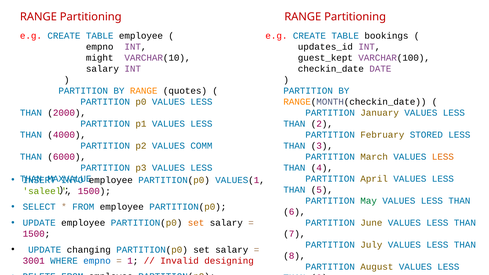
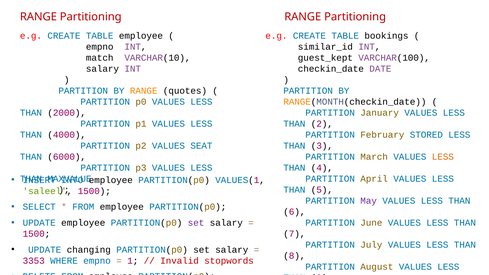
updates_id: updates_id -> similar_id
might: might -> match
COMM: COMM -> SEAT
May colour: green -> purple
set at (196, 223) colour: orange -> purple
3001: 3001 -> 3353
designing: designing -> stopwords
